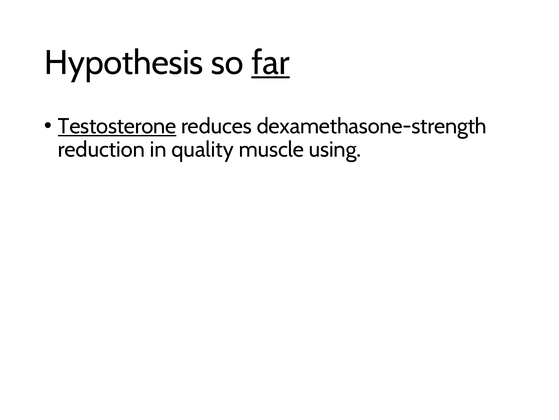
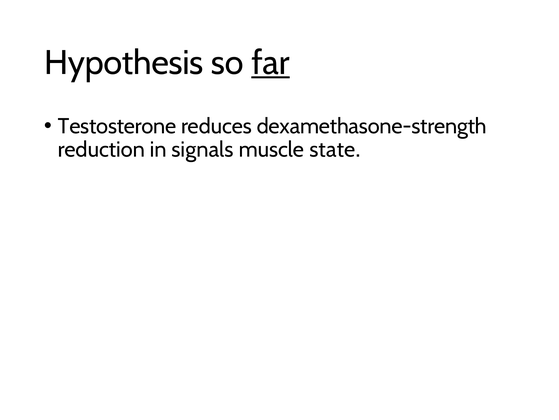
Testosterone underline: present -> none
quality: quality -> signals
using: using -> state
